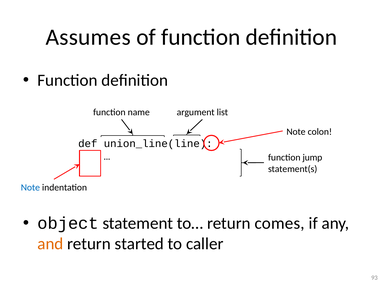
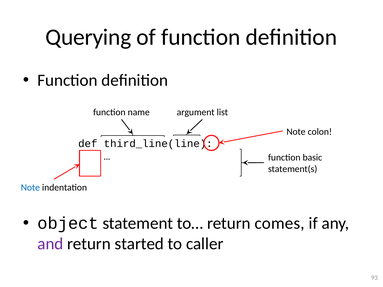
Assumes: Assumes -> Querying
union_line(line: union_line(line -> third_line(line
jump: jump -> basic
and colour: orange -> purple
